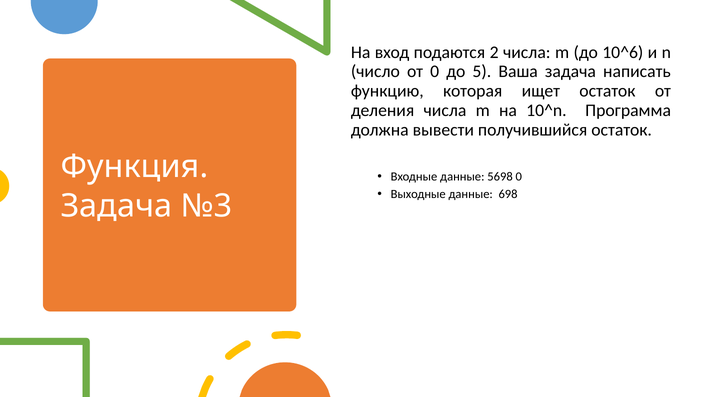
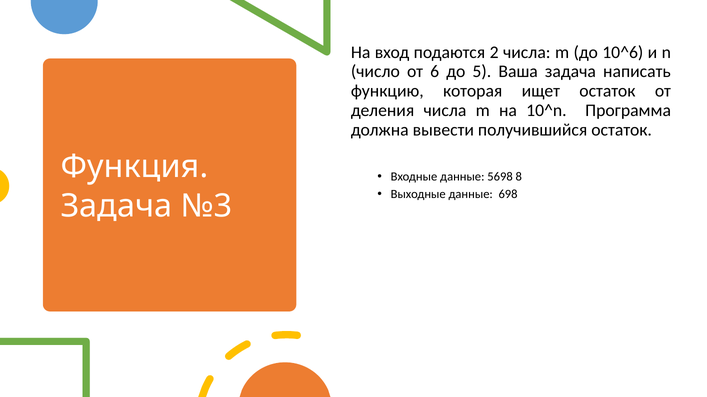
от 0: 0 -> 6
5698 0: 0 -> 8
